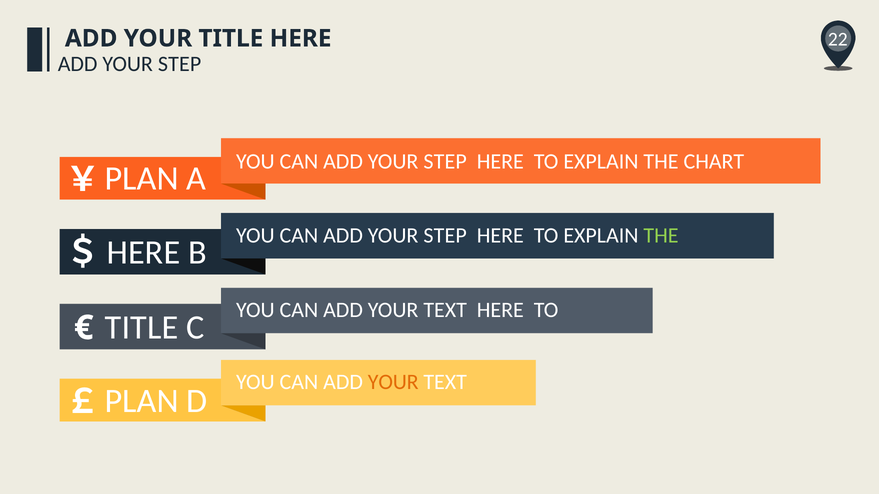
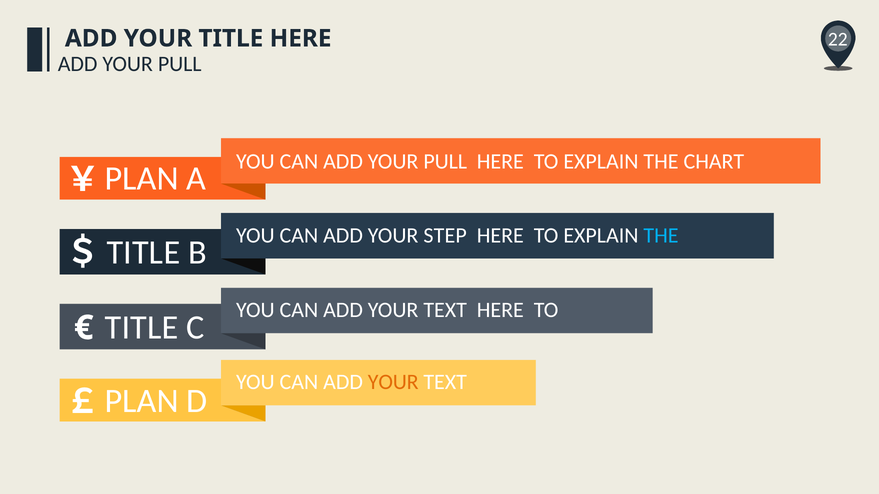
STEP at (180, 64): STEP -> PULL
STEP at (445, 162): STEP -> PULL
THE at (661, 236) colour: light green -> light blue
HERE at (143, 253): HERE -> TITLE
